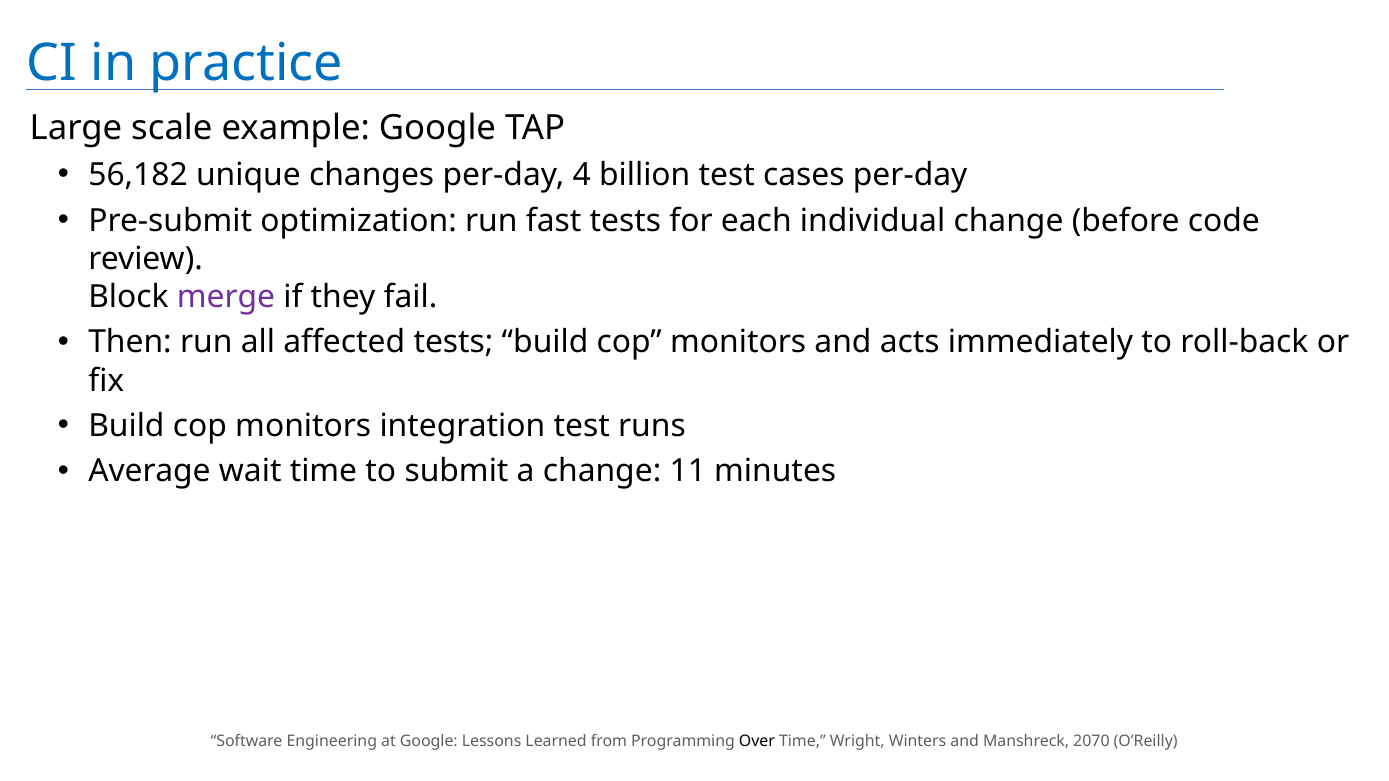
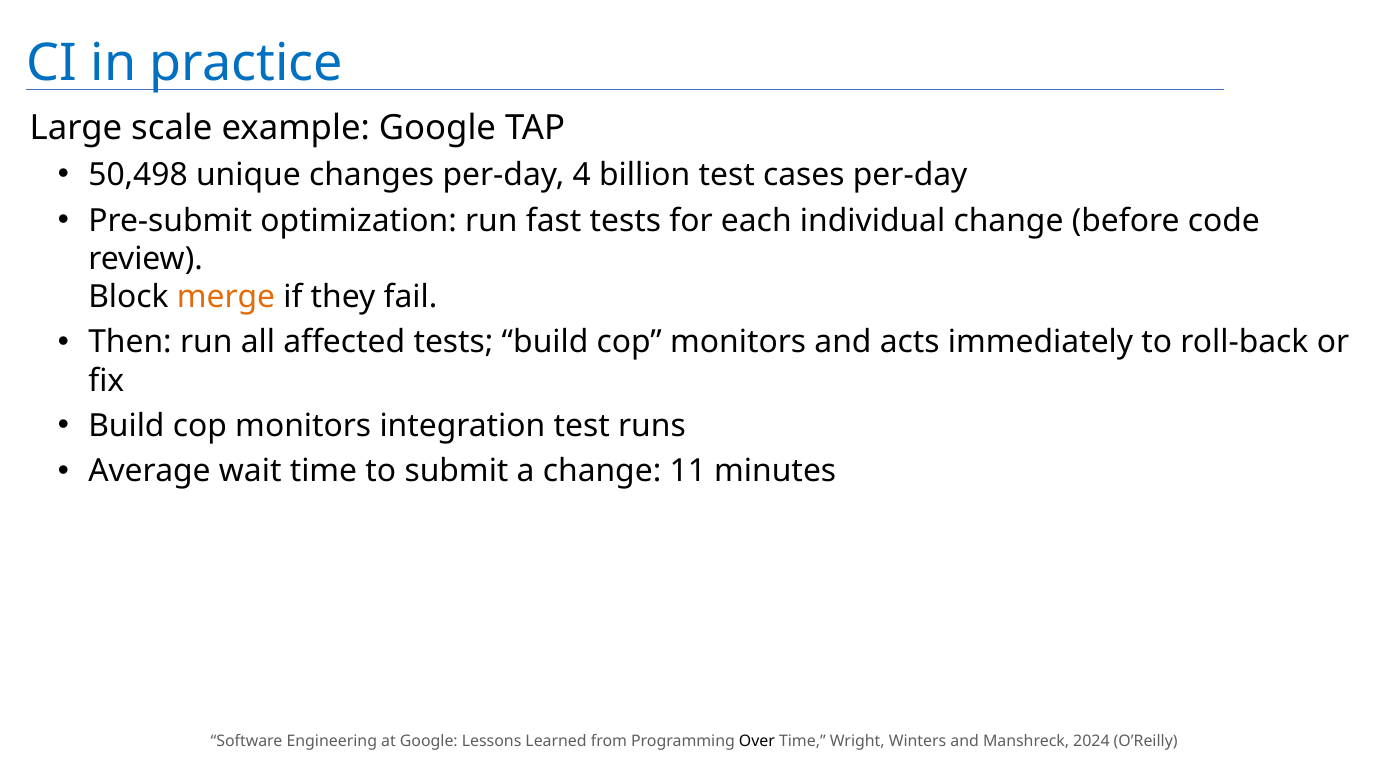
56,182: 56,182 -> 50,498
merge colour: purple -> orange
2070: 2070 -> 2024
